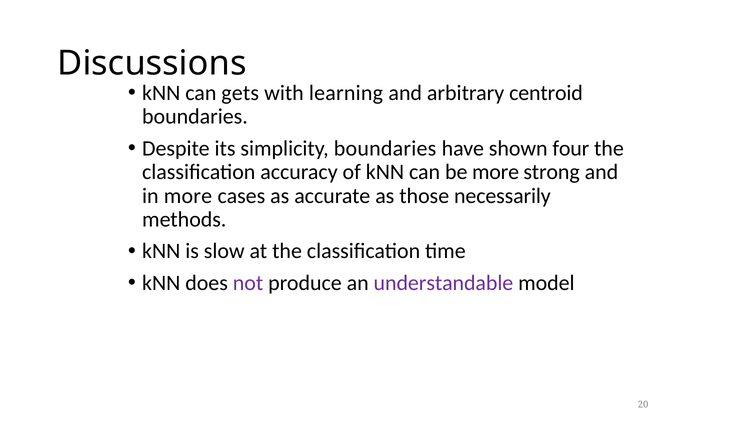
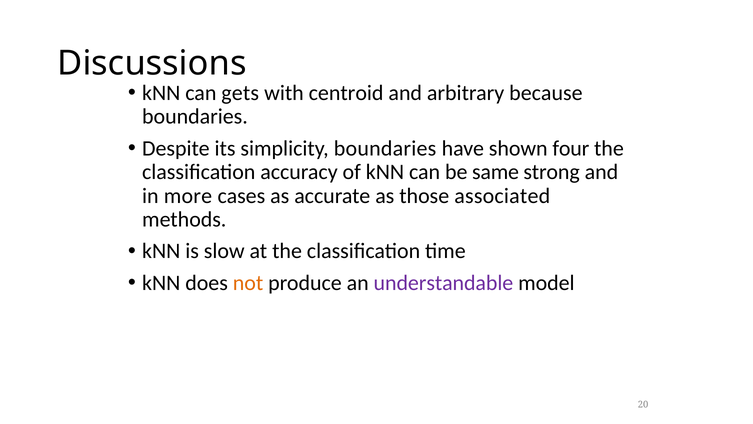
learning: learning -> centroid
centroid: centroid -> because
be more: more -> same
necessarily: necessarily -> associated
not colour: purple -> orange
